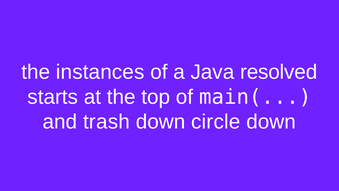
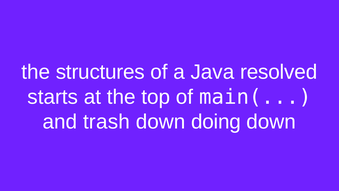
instances: instances -> structures
circle: circle -> doing
